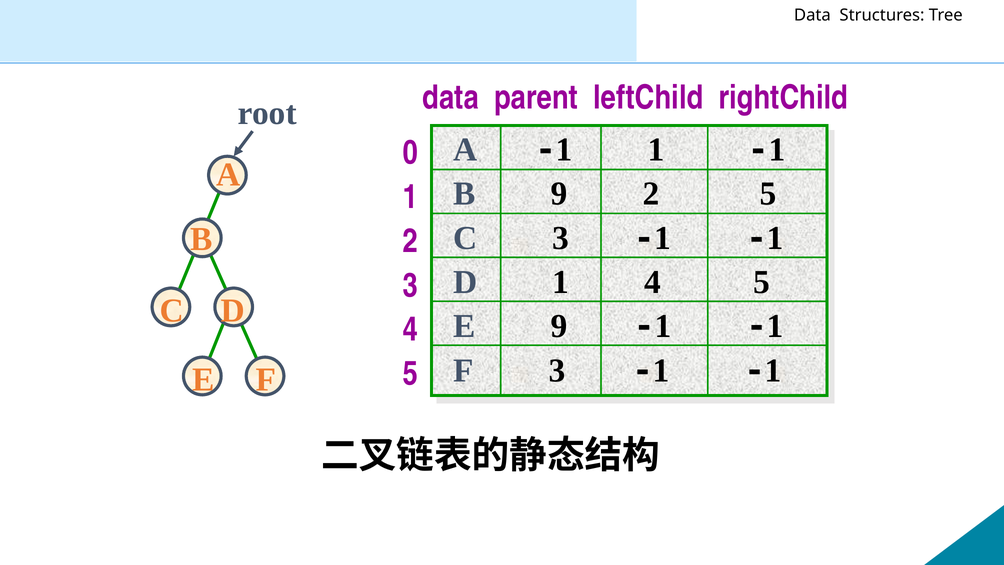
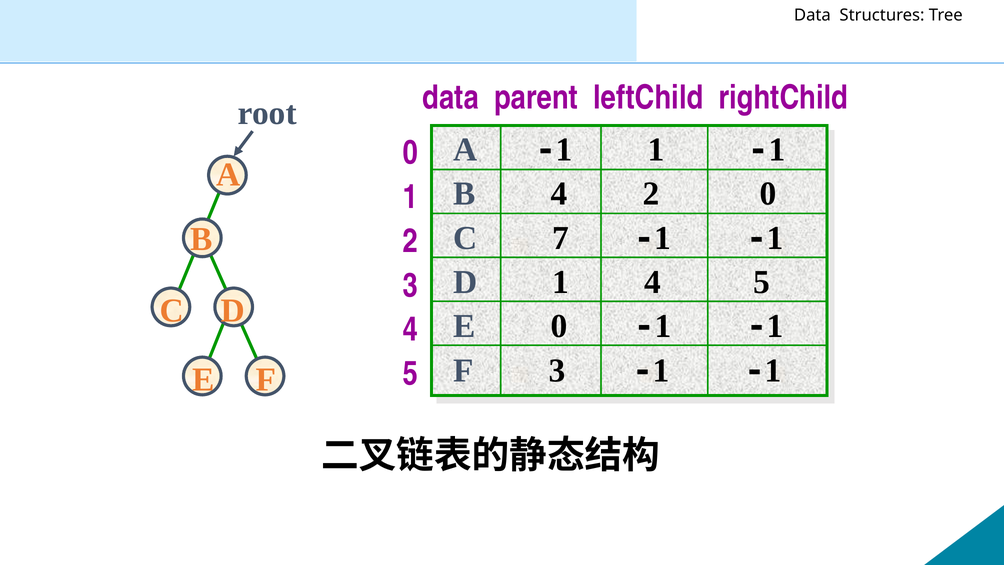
B 9: 9 -> 4
2 5: 5 -> 0
C 3: 3 -> 7
E 9: 9 -> 0
